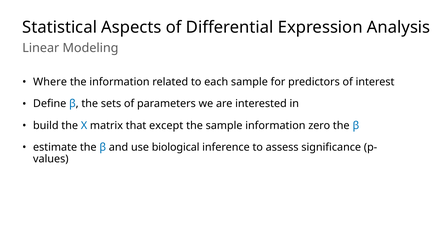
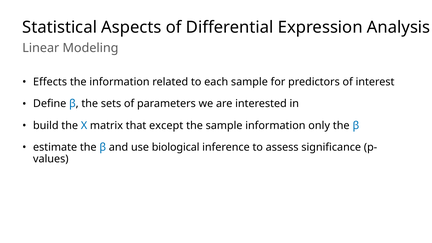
Where: Where -> Effects
zero: zero -> only
